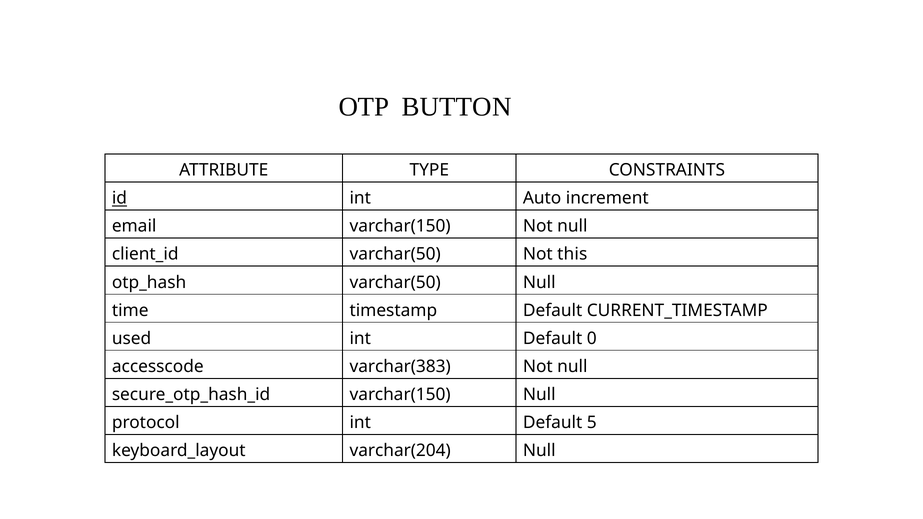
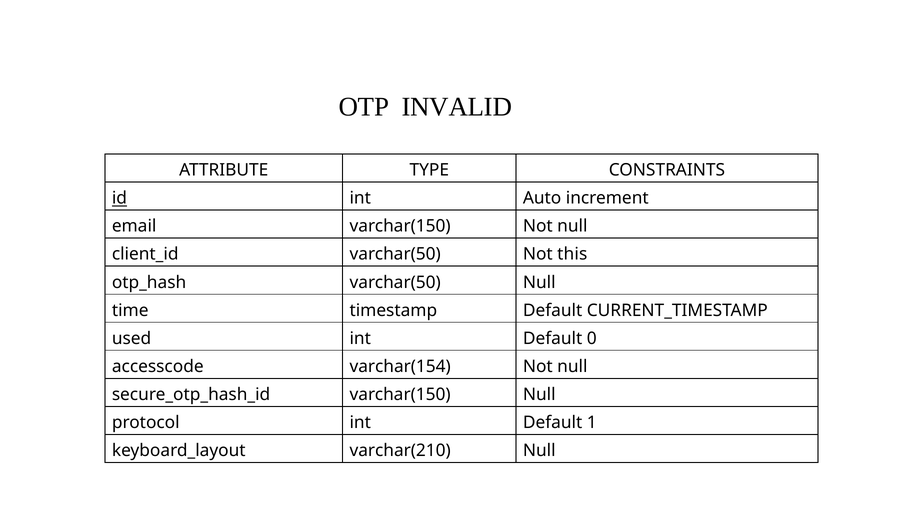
BUTTON: BUTTON -> INVALID
varchar(383: varchar(383 -> varchar(154
5: 5 -> 1
varchar(204: varchar(204 -> varchar(210
